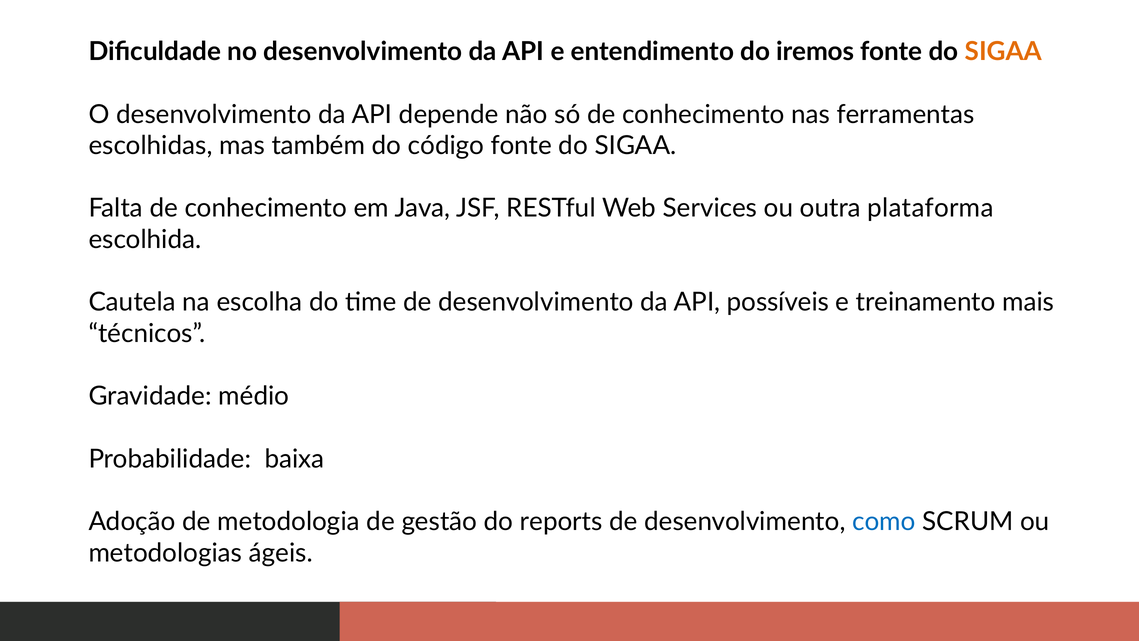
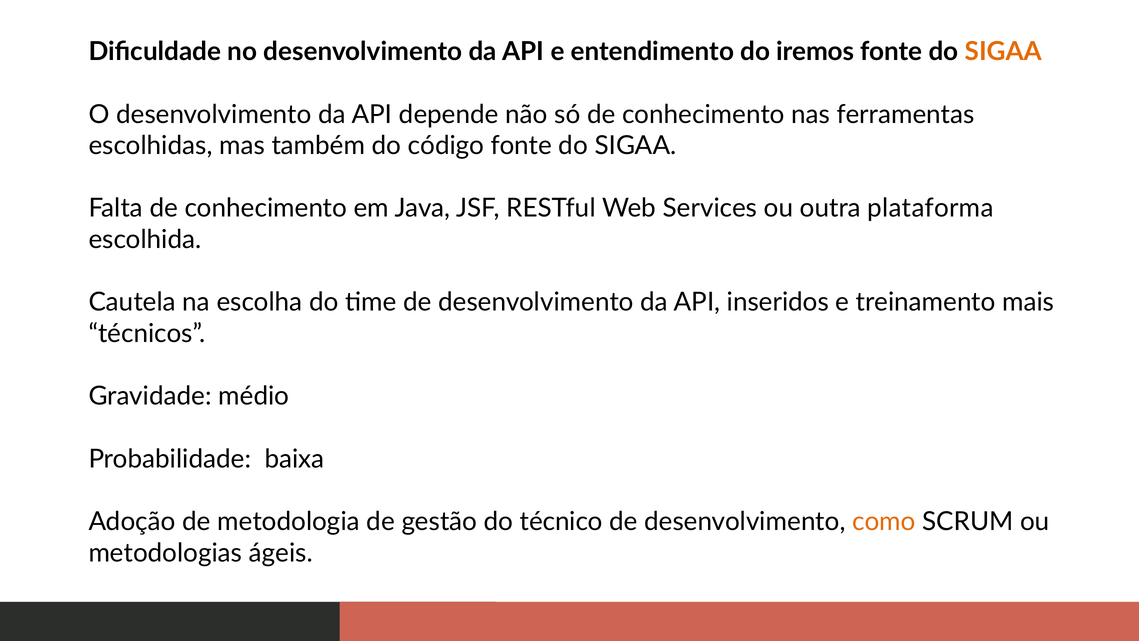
possíveis: possíveis -> inseridos
reports: reports -> técnico
como colour: blue -> orange
